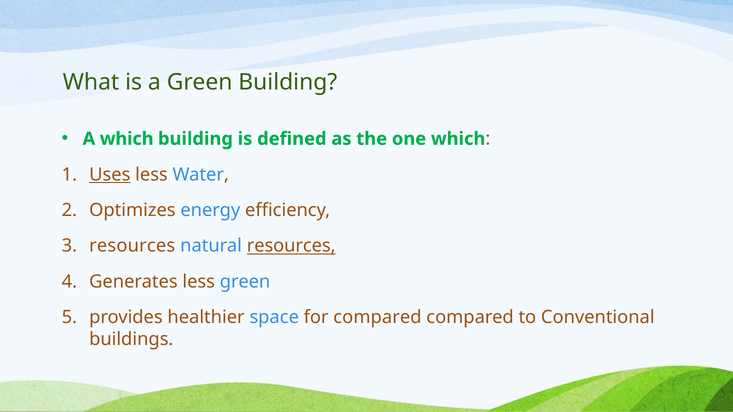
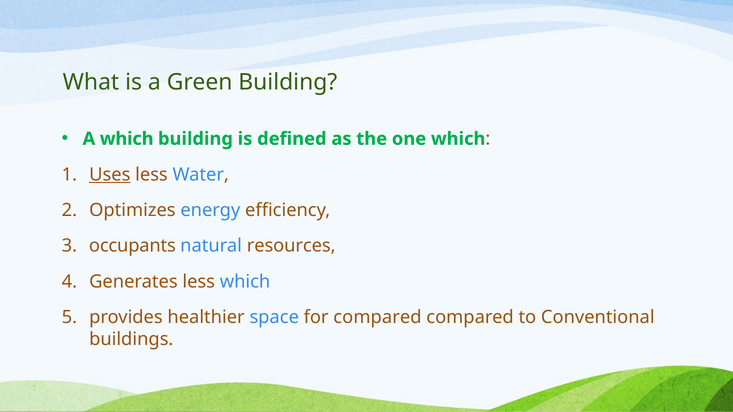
resources at (132, 246): resources -> occupants
resources at (291, 246) underline: present -> none
less green: green -> which
